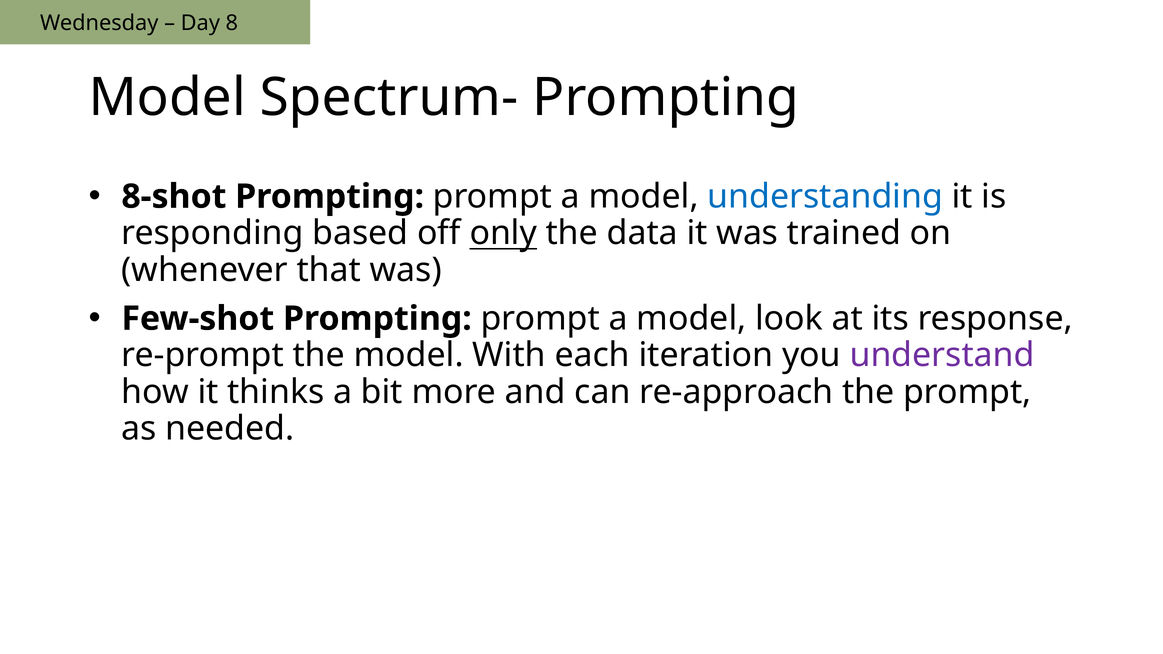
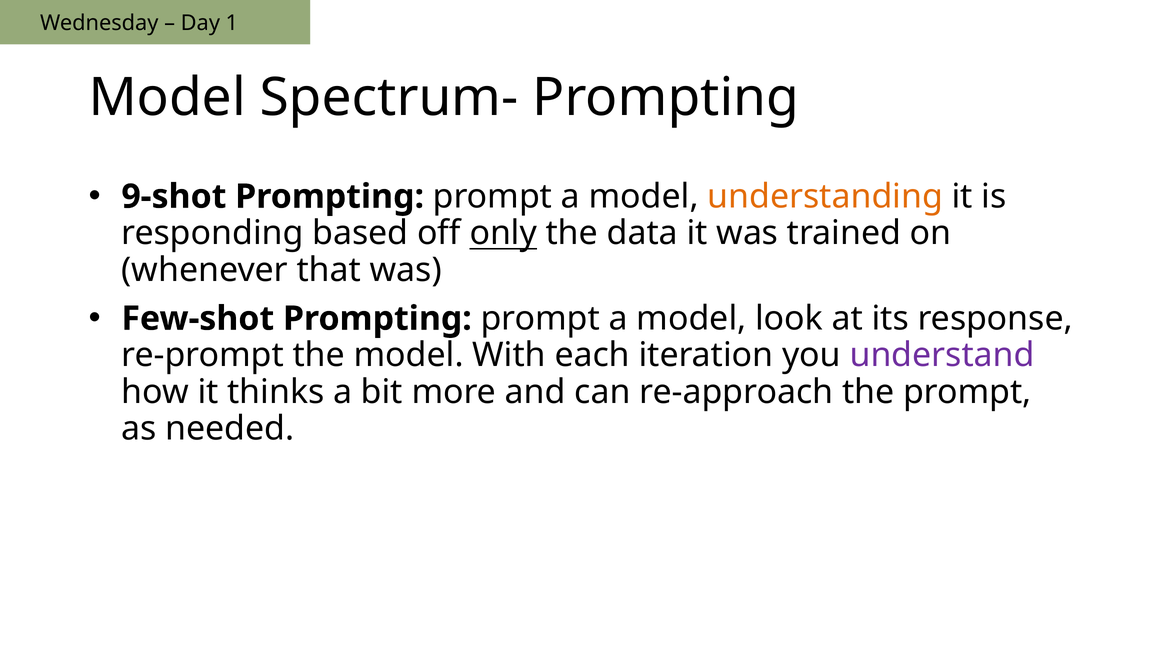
8: 8 -> 1
8-shot: 8-shot -> 9-shot
understanding colour: blue -> orange
